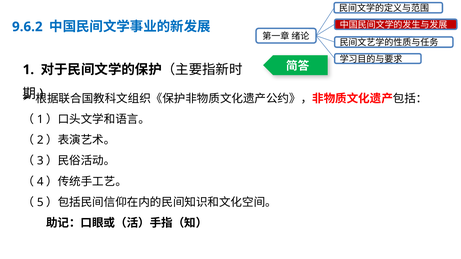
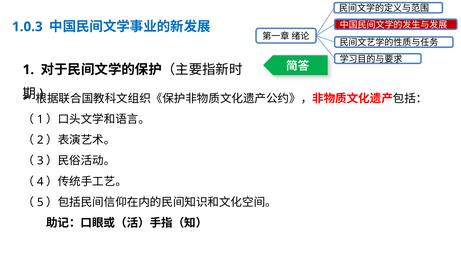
9.6.2: 9.6.2 -> 1.0.3
